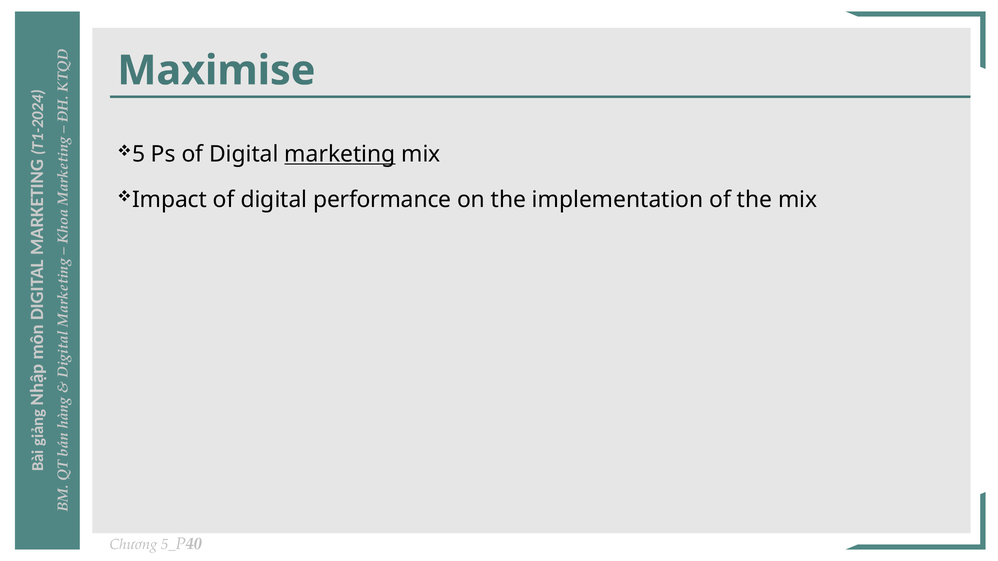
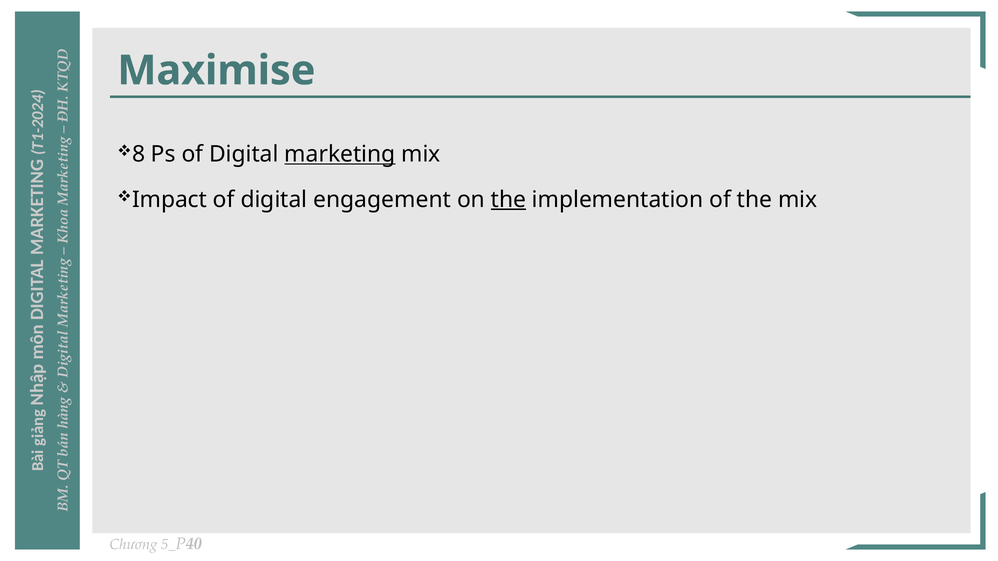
5: 5 -> 8
performance: performance -> engagement
the at (508, 200) underline: none -> present
